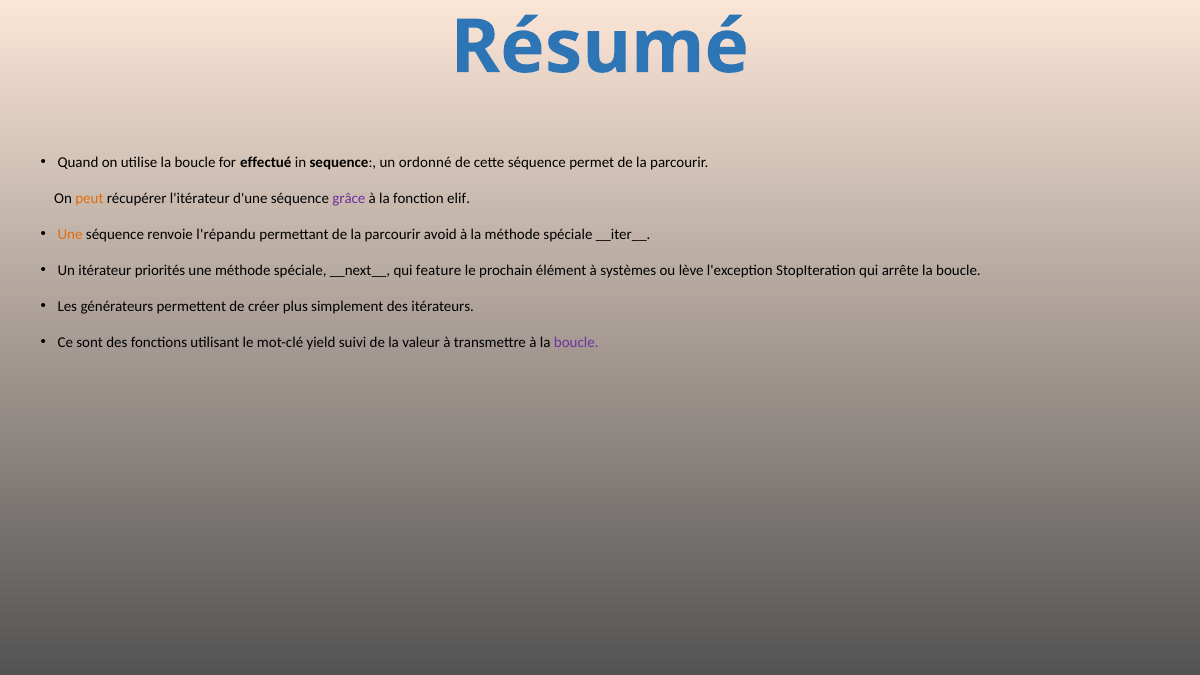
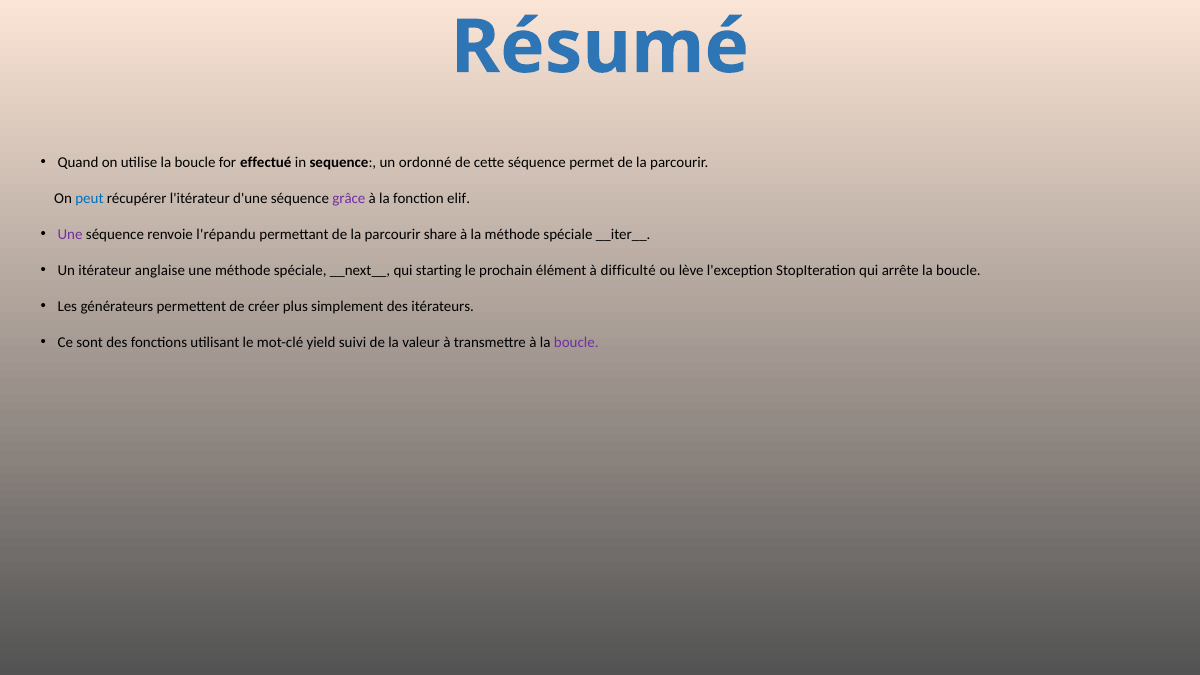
peut colour: orange -> blue
Une at (70, 234) colour: orange -> purple
avoid: avoid -> share
priorités: priorités -> anglaise
feature: feature -> starting
systèmes: systèmes -> difficulté
